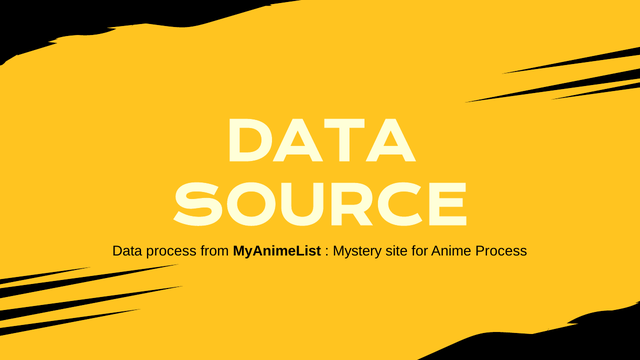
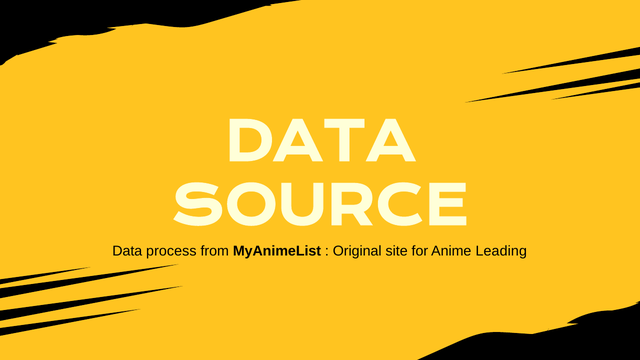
Mystery: Mystery -> Original
Anime Process: Process -> Leading
